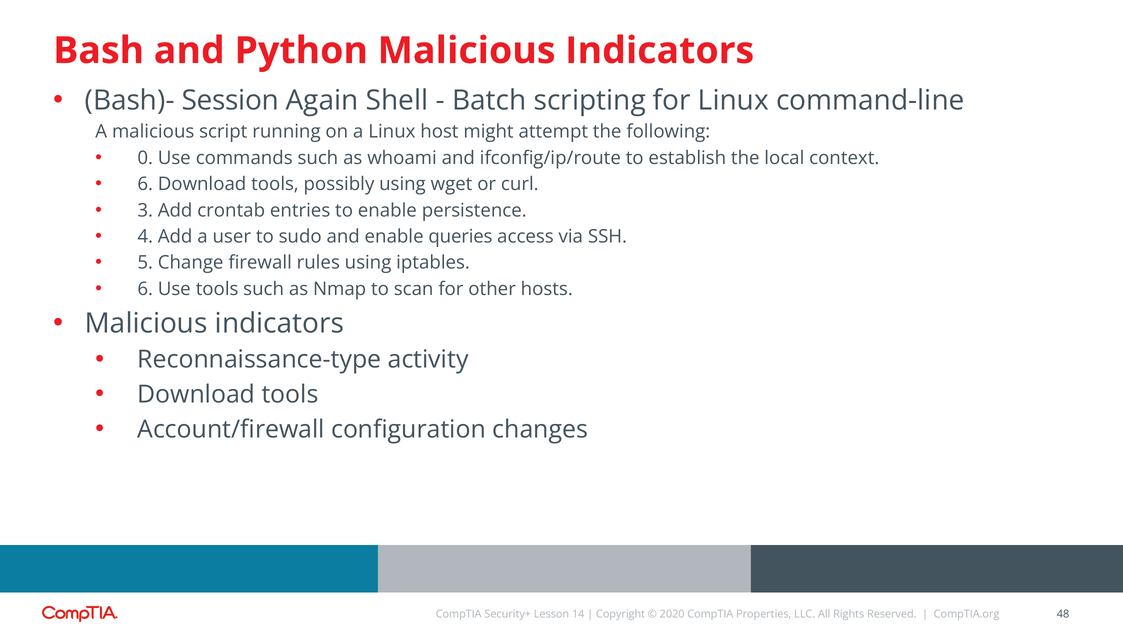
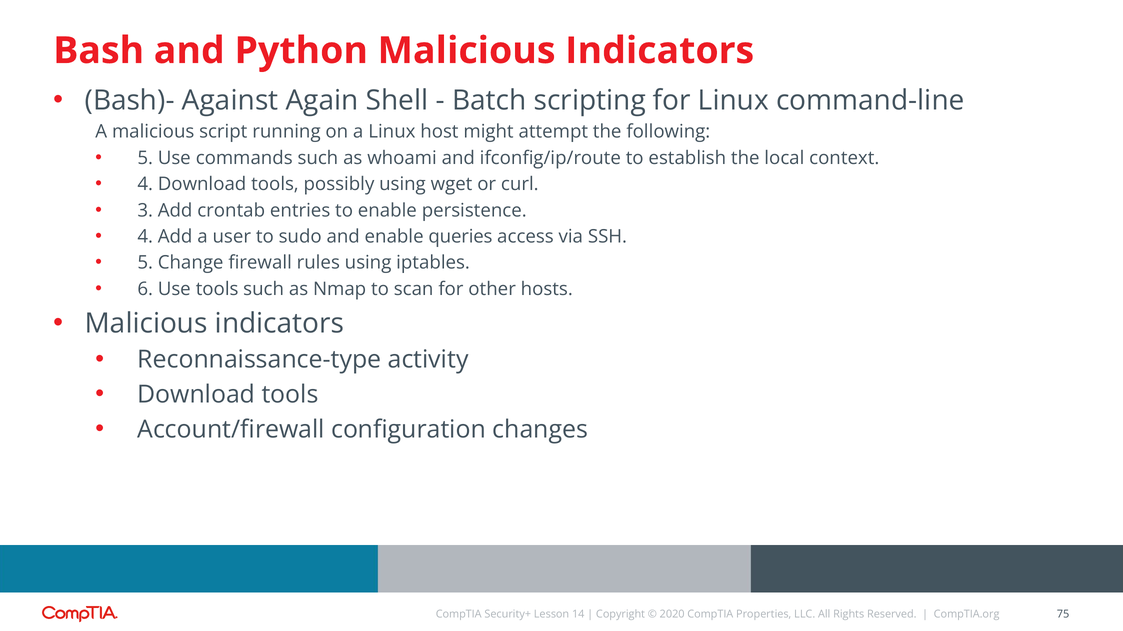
Session: Session -> Against
0 at (145, 158): 0 -> 5
6 at (145, 184): 6 -> 4
48: 48 -> 75
